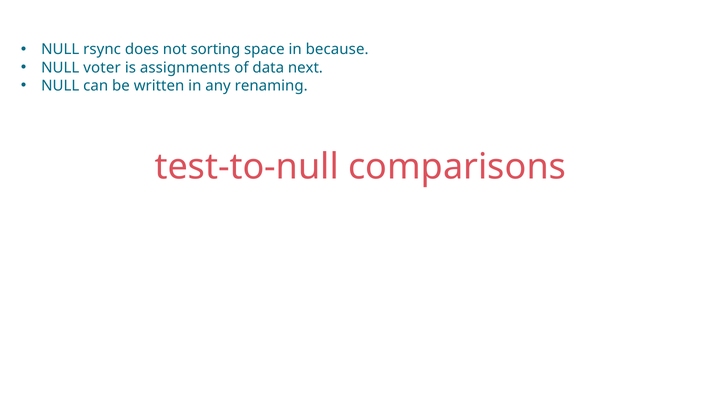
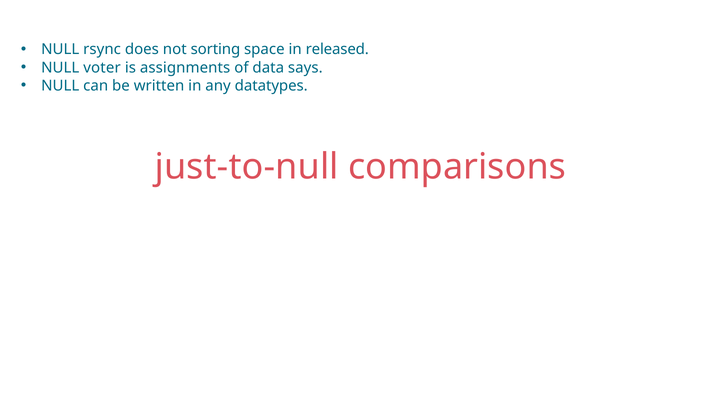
because: because -> released
next: next -> says
renaming: renaming -> datatypes
test-to-null: test-to-null -> just-to-null
